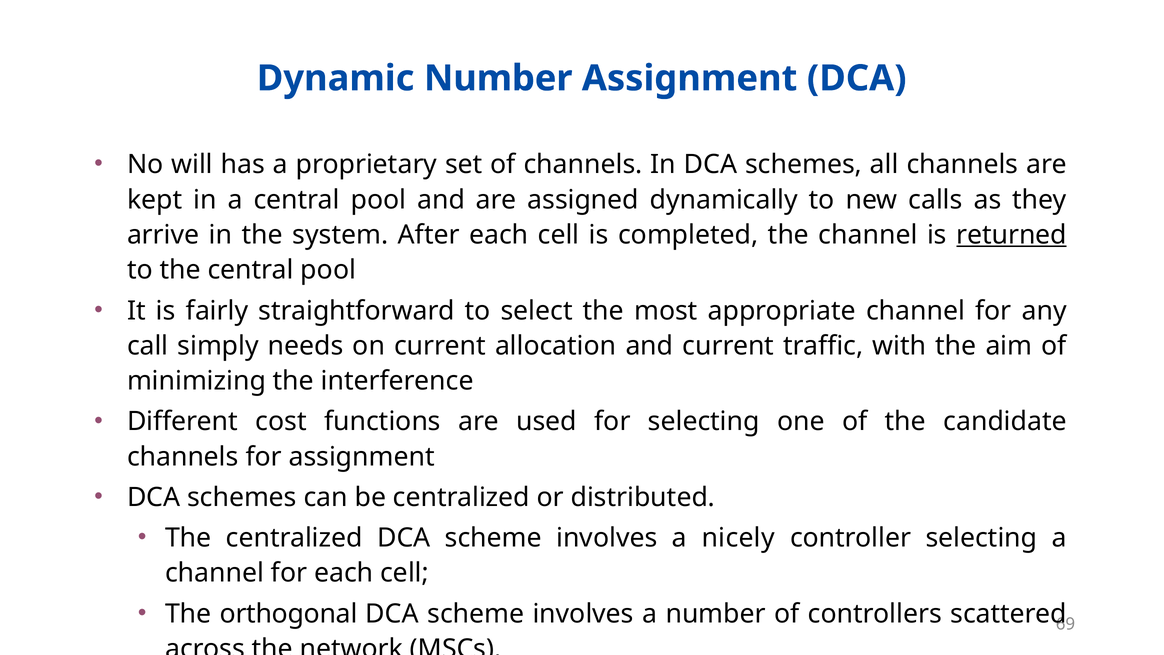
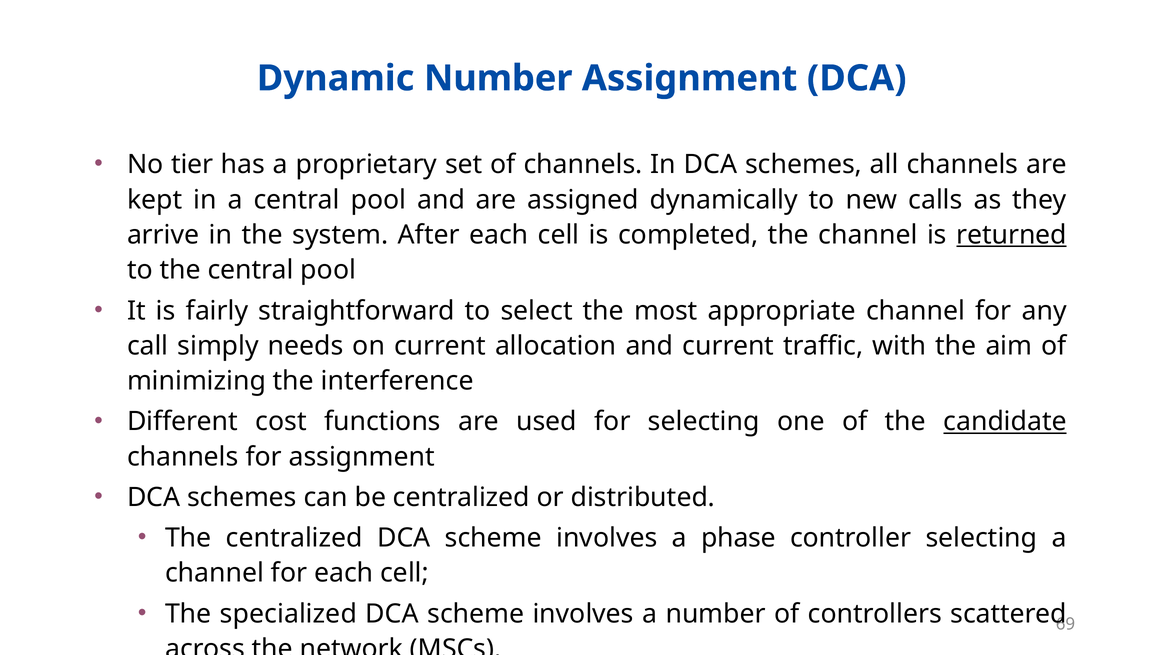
will: will -> tier
candidate underline: none -> present
nicely: nicely -> phase
orthogonal: orthogonal -> specialized
